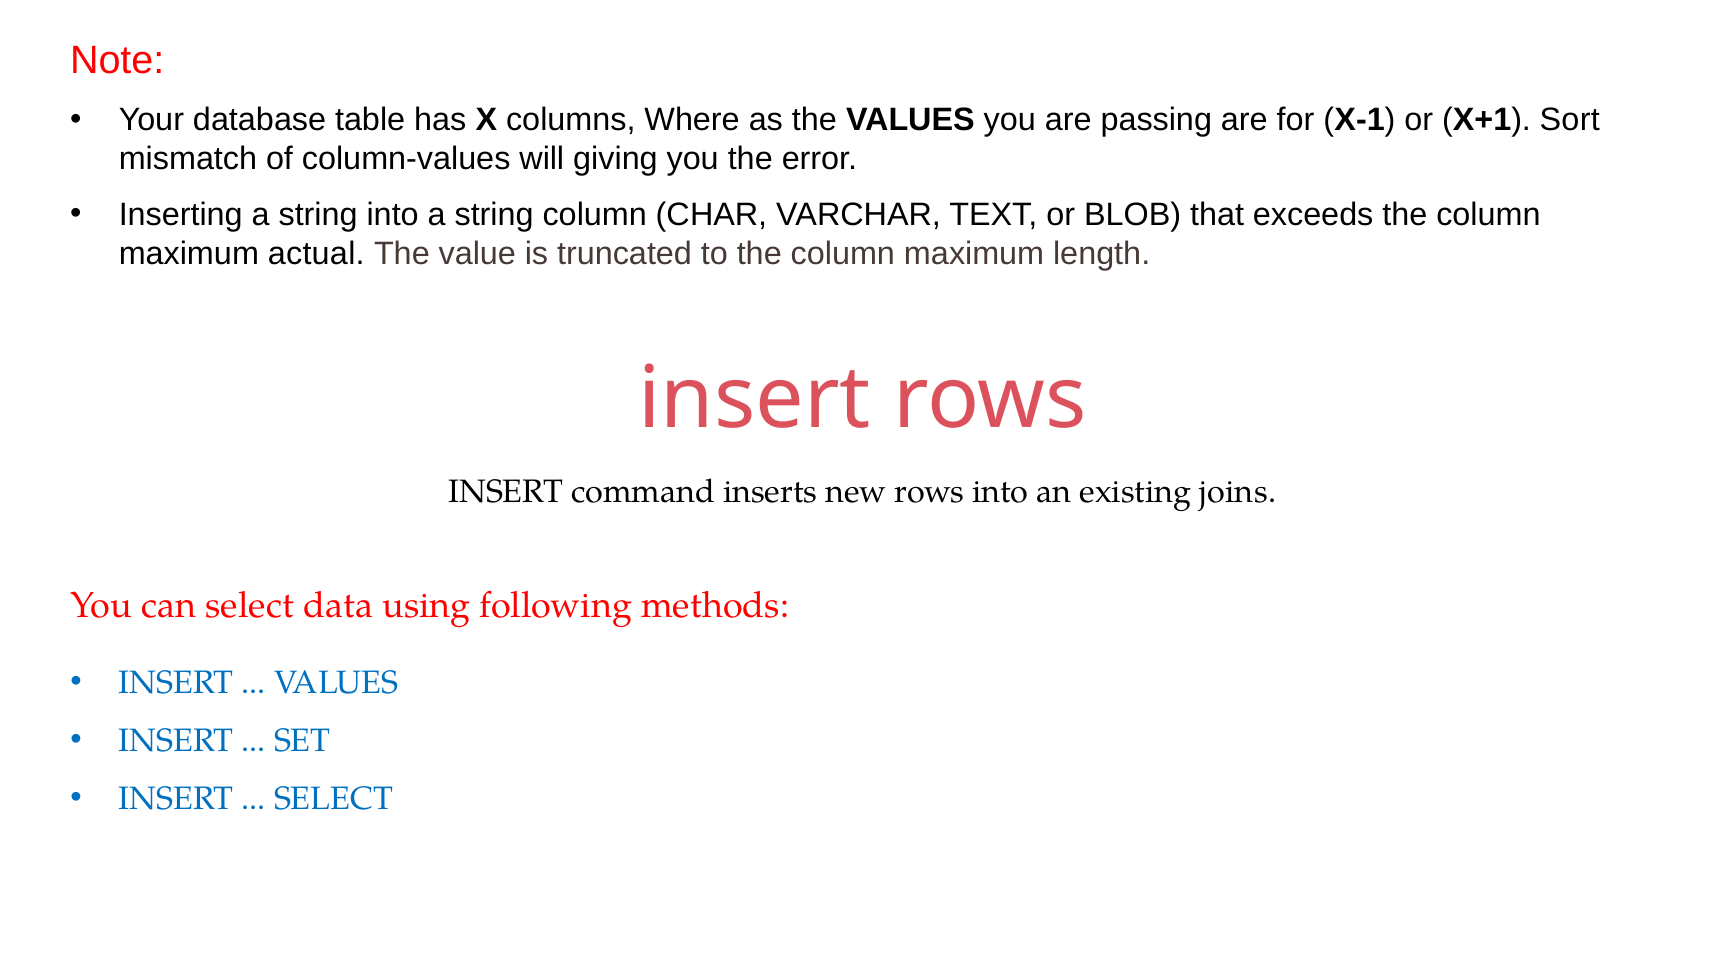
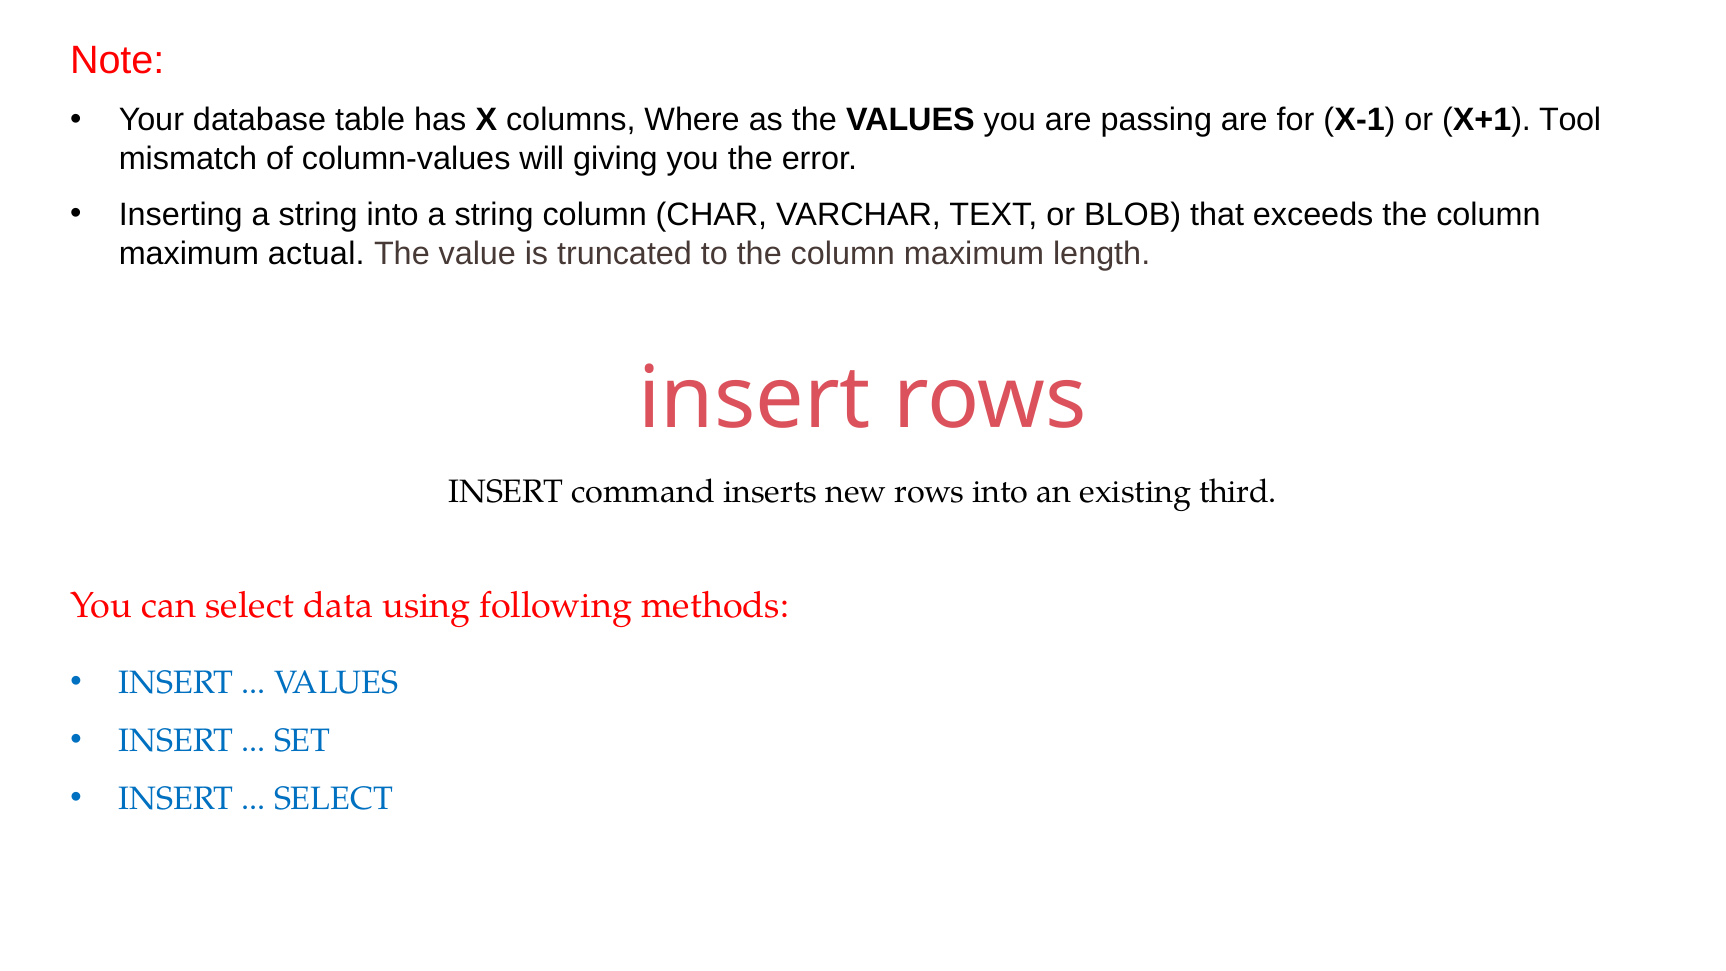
Sort: Sort -> Tool
joins: joins -> third
